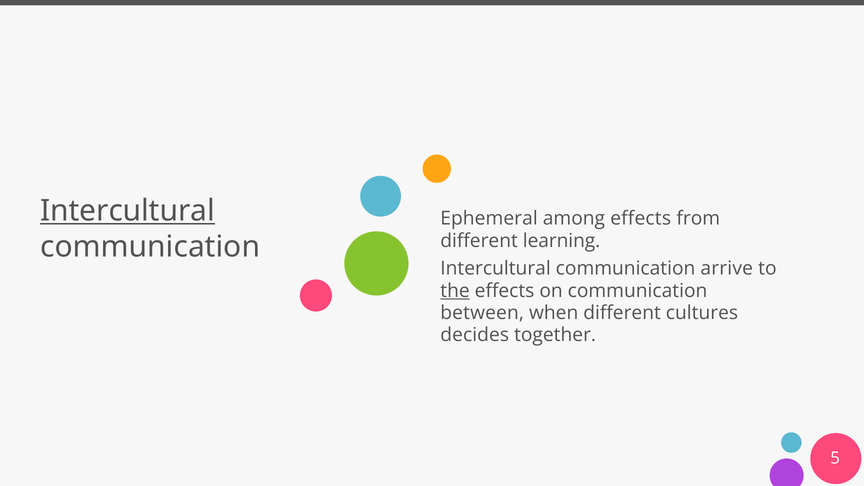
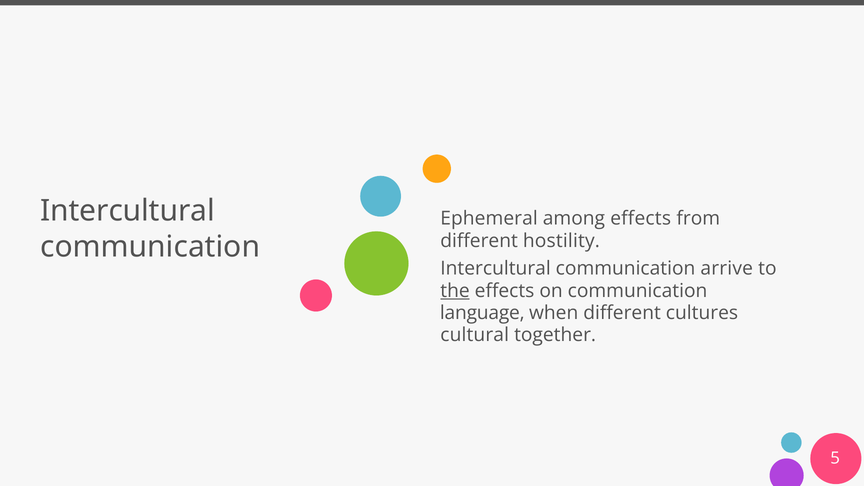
Intercultural at (128, 211) underline: present -> none
learning: learning -> hostility
between: between -> language
decides: decides -> cultural
